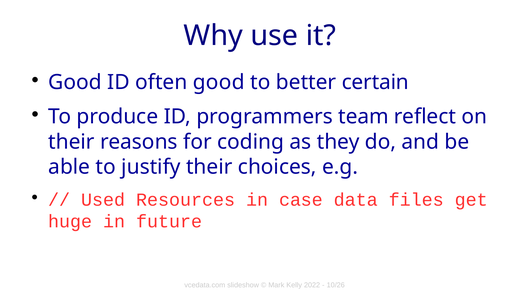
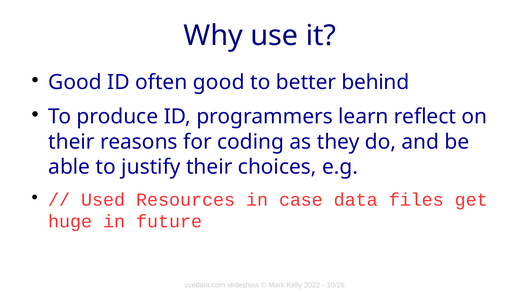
certain: certain -> behind
team: team -> learn
